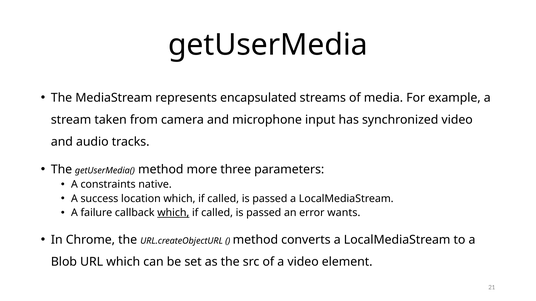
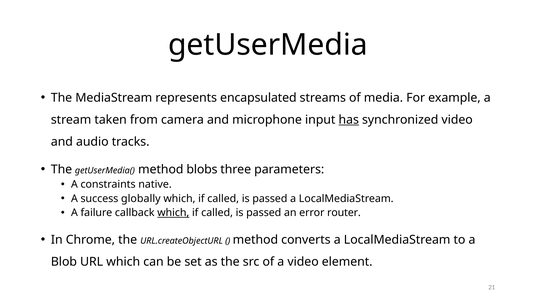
has underline: none -> present
more: more -> blobs
location: location -> globally
wants: wants -> router
